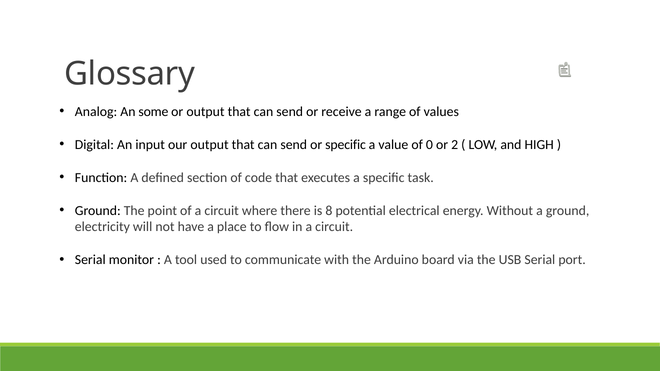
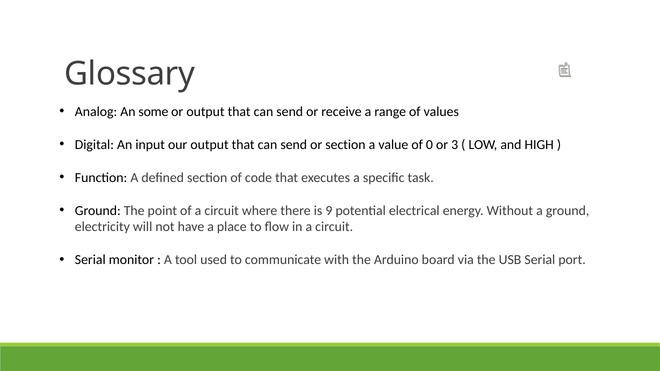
or specific: specific -> section
2: 2 -> 3
8: 8 -> 9
